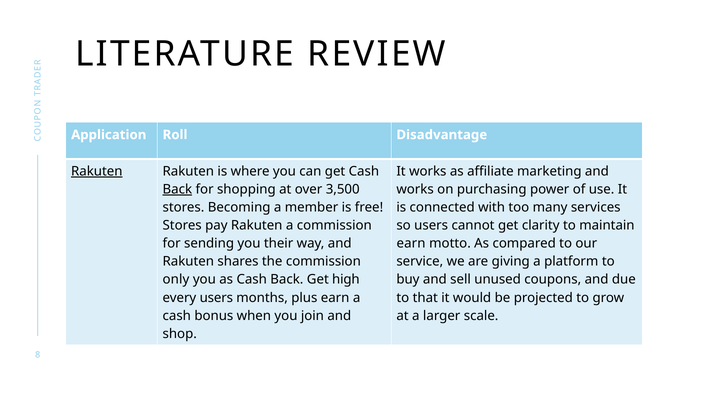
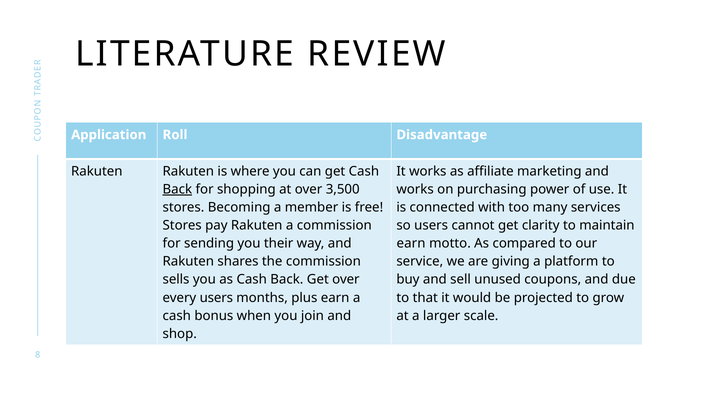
Rakuten at (97, 171) underline: present -> none
only: only -> sells
Get high: high -> over
